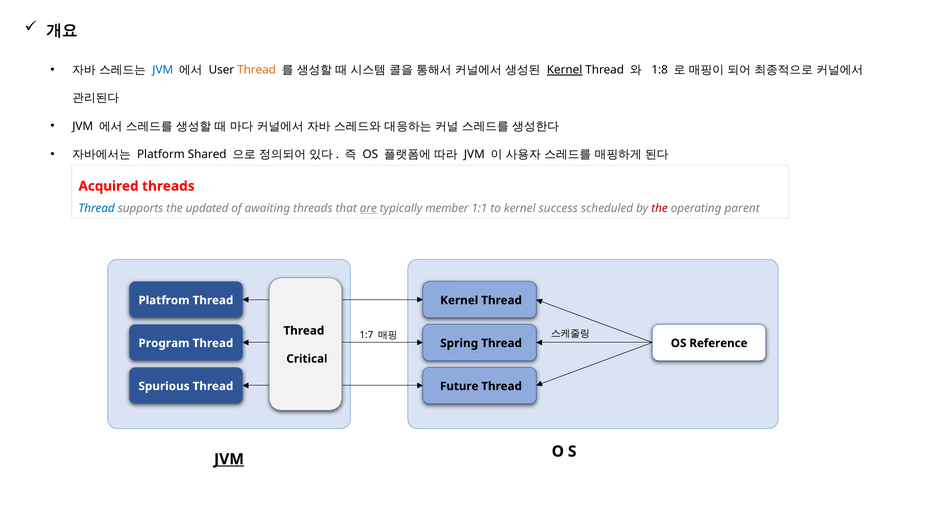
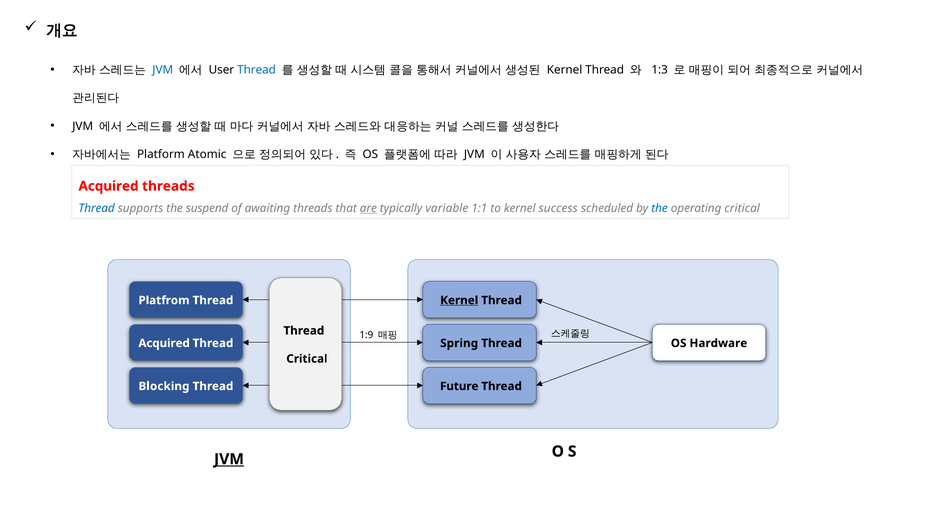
Thread at (257, 70) colour: orange -> blue
Kernel at (565, 70) underline: present -> none
1:8: 1:8 -> 1:3
Shared: Shared -> Atomic
updated: updated -> suspend
member: member -> variable
the at (659, 208) colour: red -> blue
operating parent: parent -> critical
Kernel at (459, 300) underline: none -> present
1:7: 1:7 -> 1:9
Program at (164, 343): Program -> Acquired
Reference: Reference -> Hardware
Spurious: Spurious -> Blocking
